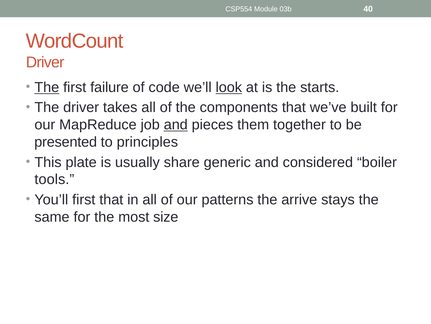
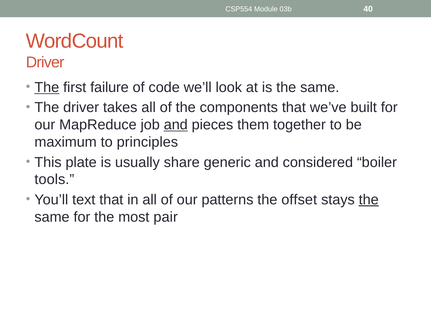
look underline: present -> none
is the starts: starts -> same
presented: presented -> maximum
You’ll first: first -> text
arrive: arrive -> offset
the at (369, 199) underline: none -> present
size: size -> pair
